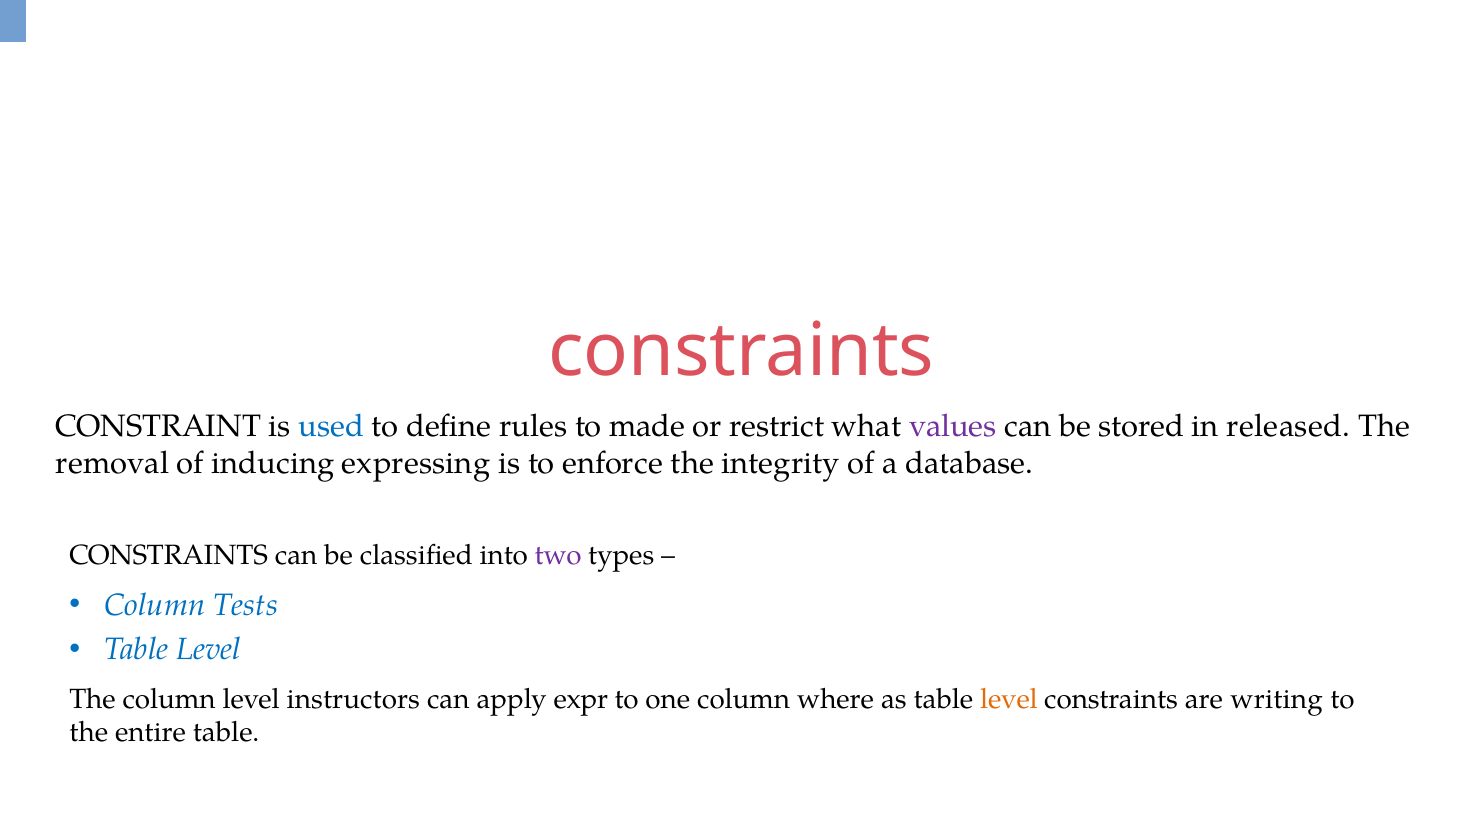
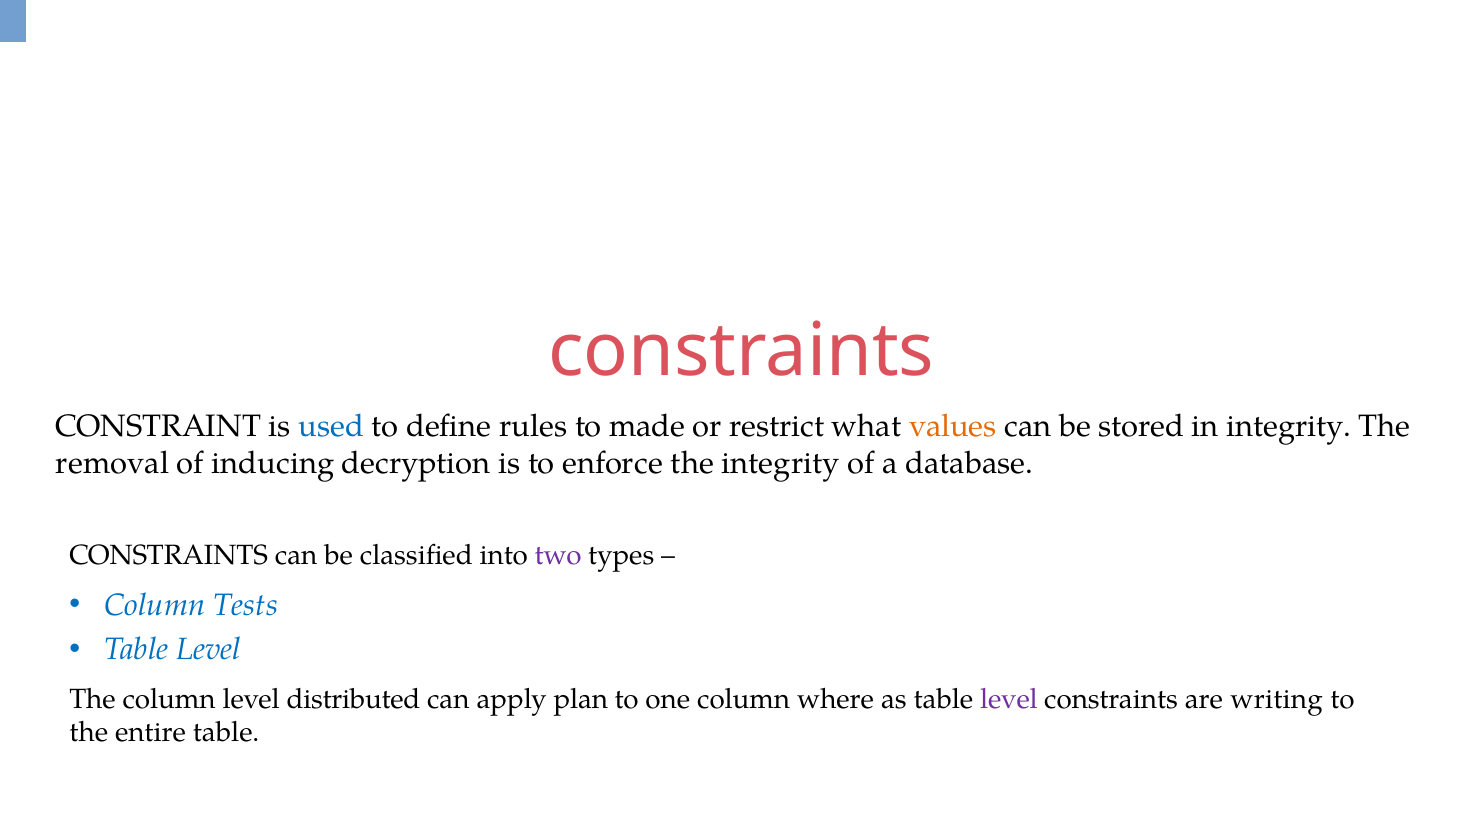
values colour: purple -> orange
in released: released -> integrity
expressing: expressing -> decryption
instructors: instructors -> distributed
expr: expr -> plan
level at (1009, 700) colour: orange -> purple
